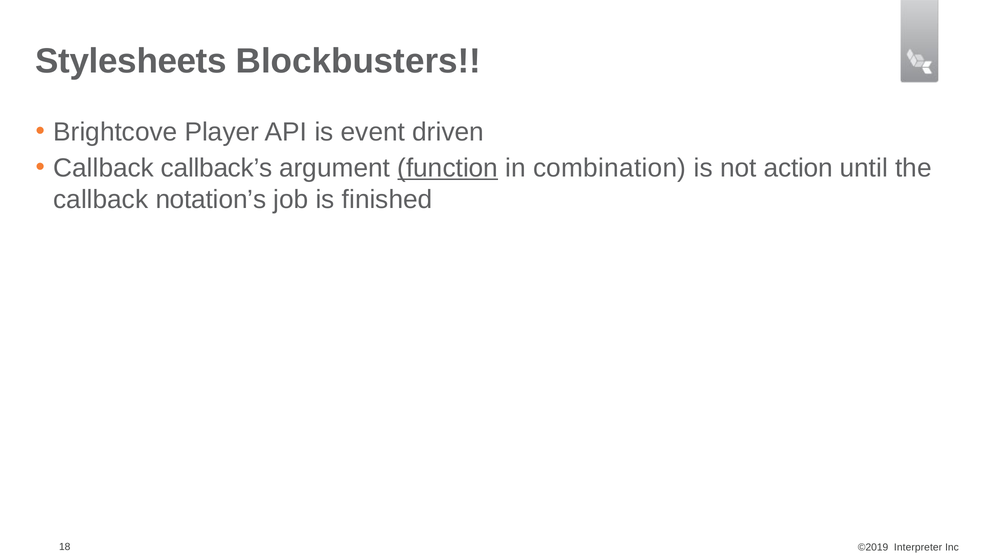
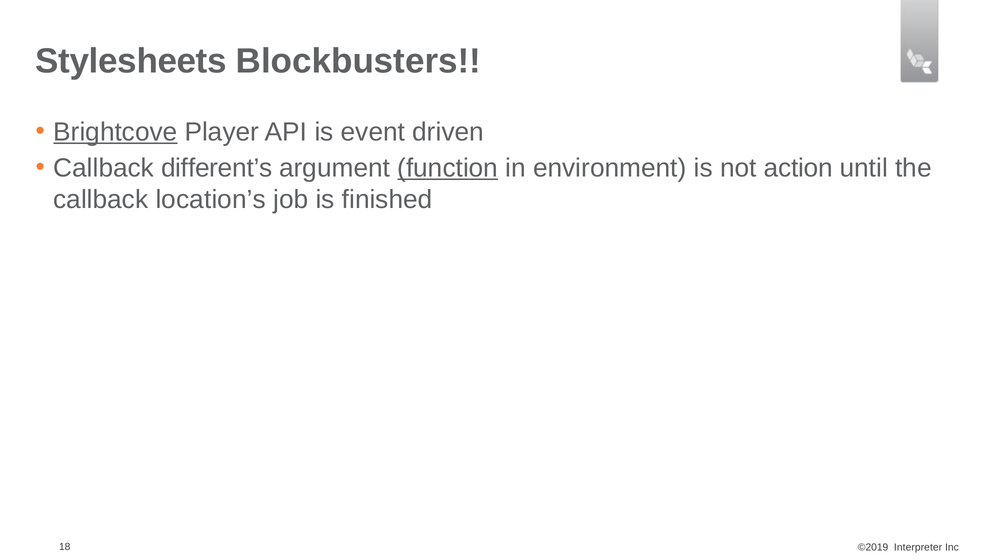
Brightcove underline: none -> present
callback’s: callback’s -> different’s
combination: combination -> environment
notation’s: notation’s -> location’s
